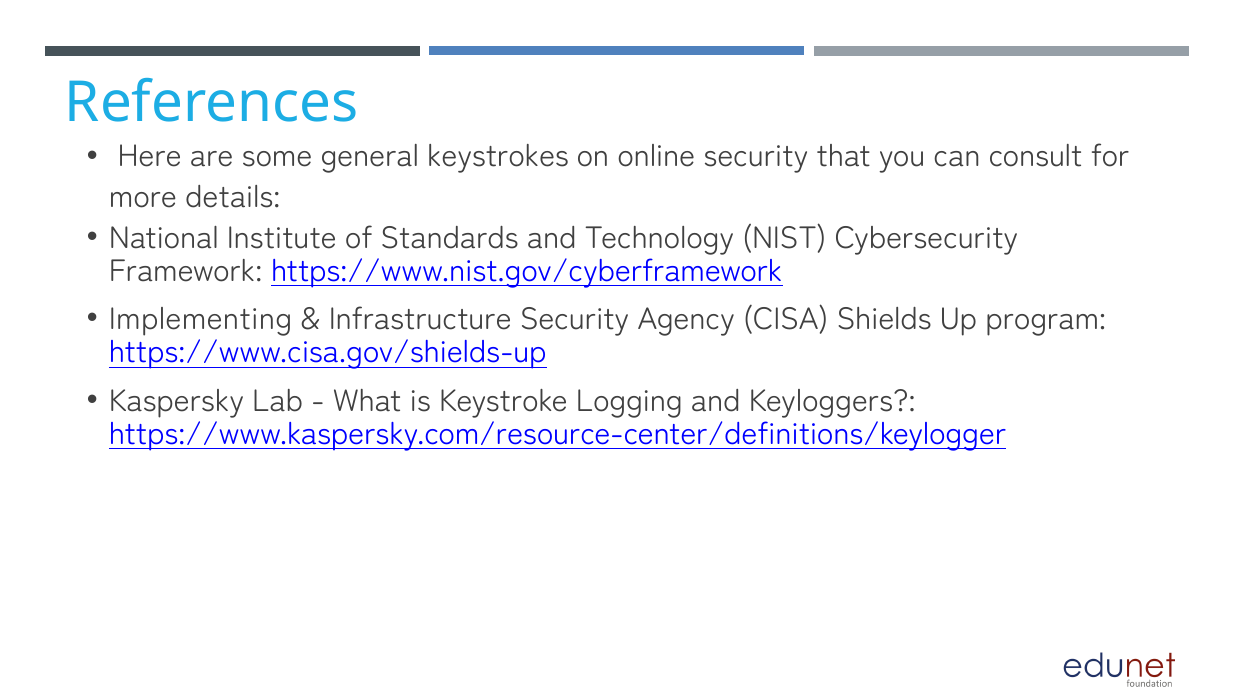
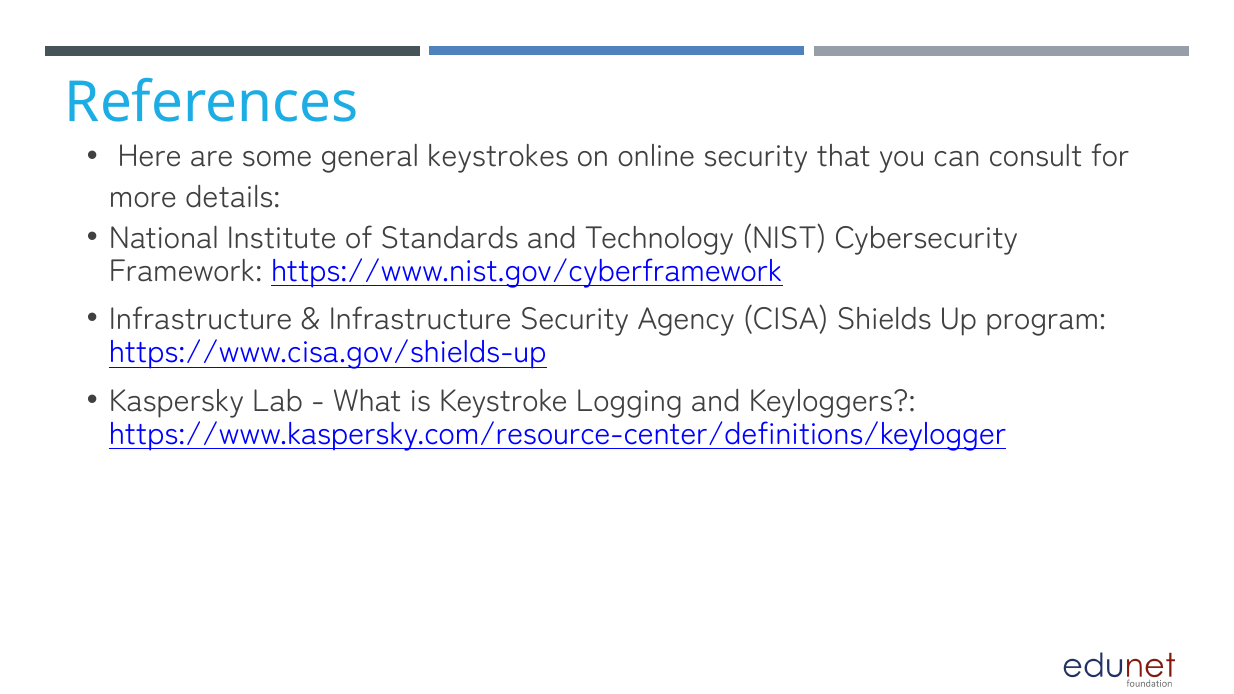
Implementing at (201, 320): Implementing -> Infrastructure
